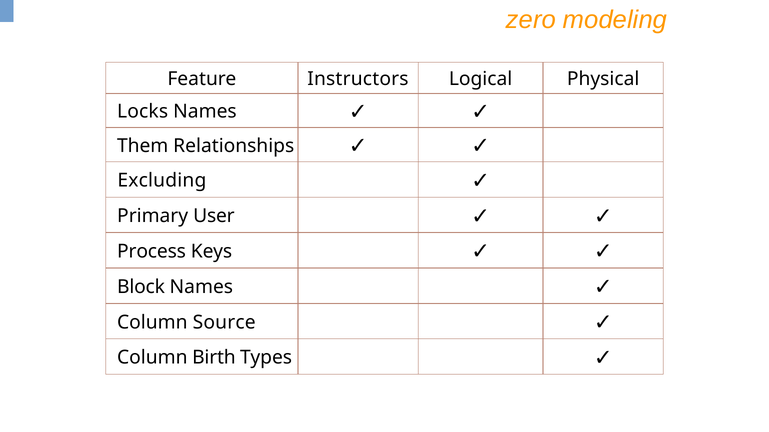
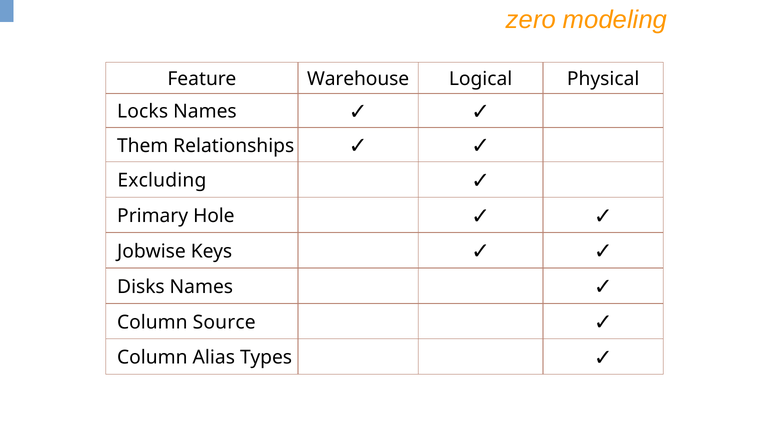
Instructors: Instructors -> Warehouse
User: User -> Hole
Process: Process -> Jobwise
Block: Block -> Disks
Birth: Birth -> Alias
